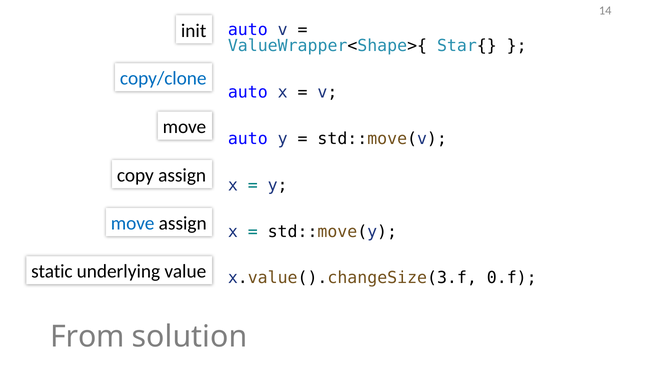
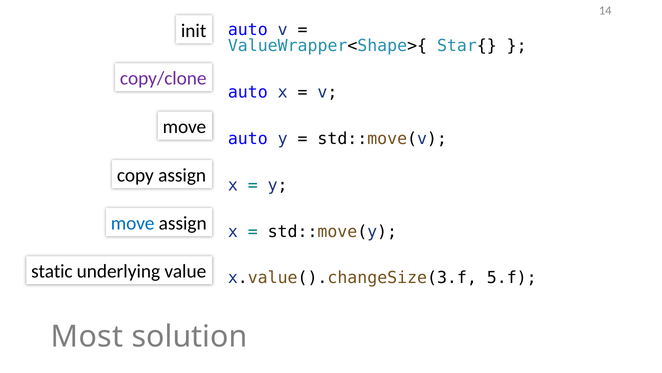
copy/clone colour: blue -> purple
0.f: 0.f -> 5.f
From: From -> Most
